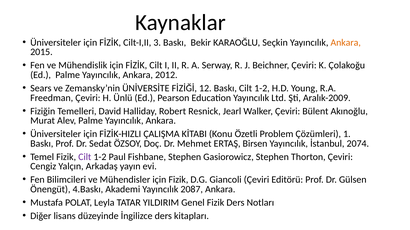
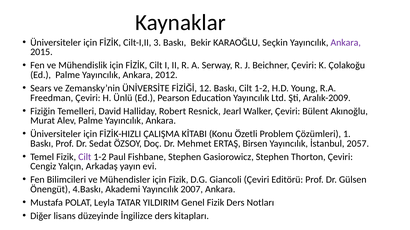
Ankara at (346, 43) colour: orange -> purple
2074: 2074 -> 2057
2087: 2087 -> 2007
